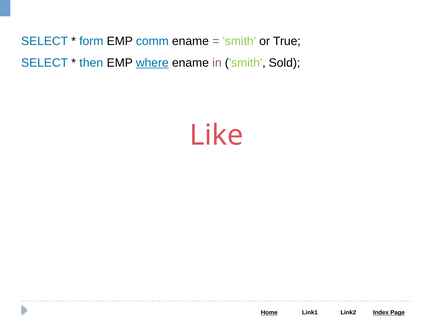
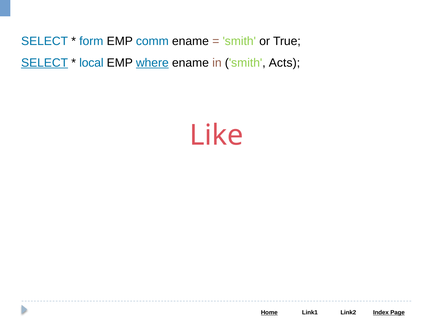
SELECT at (45, 63) underline: none -> present
then: then -> local
Sold: Sold -> Acts
